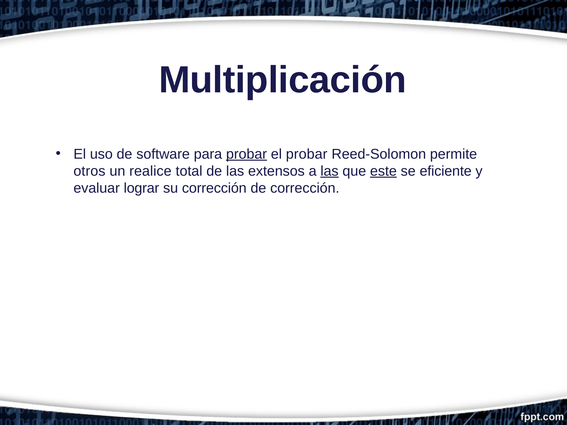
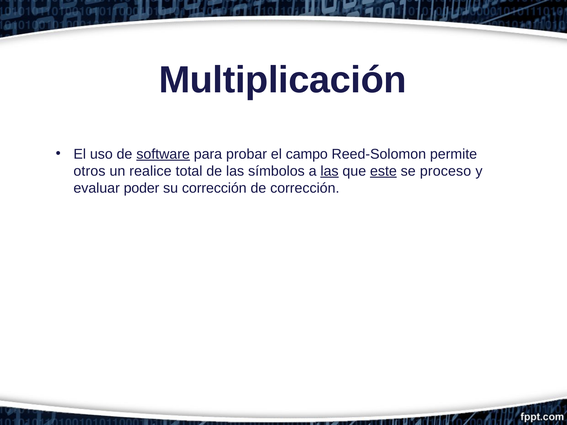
software underline: none -> present
probar at (247, 154) underline: present -> none
el probar: probar -> campo
extensos: extensos -> símbolos
eficiente: eficiente -> proceso
lograr: lograr -> poder
